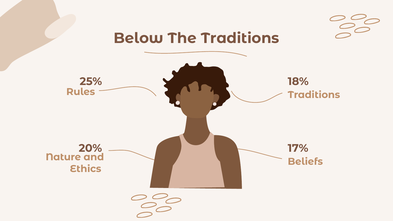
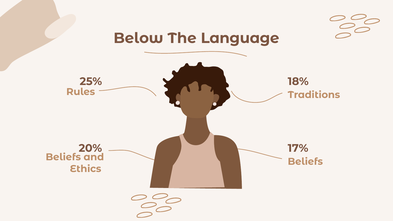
The Traditions: Traditions -> Language
Nature at (63, 157): Nature -> Beliefs
